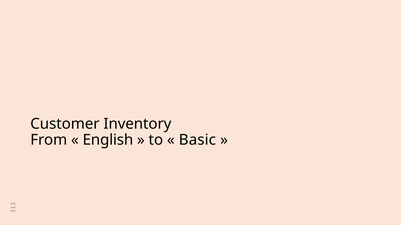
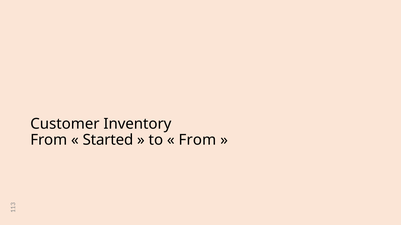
English: English -> Started
Basic at (197, 140): Basic -> From
